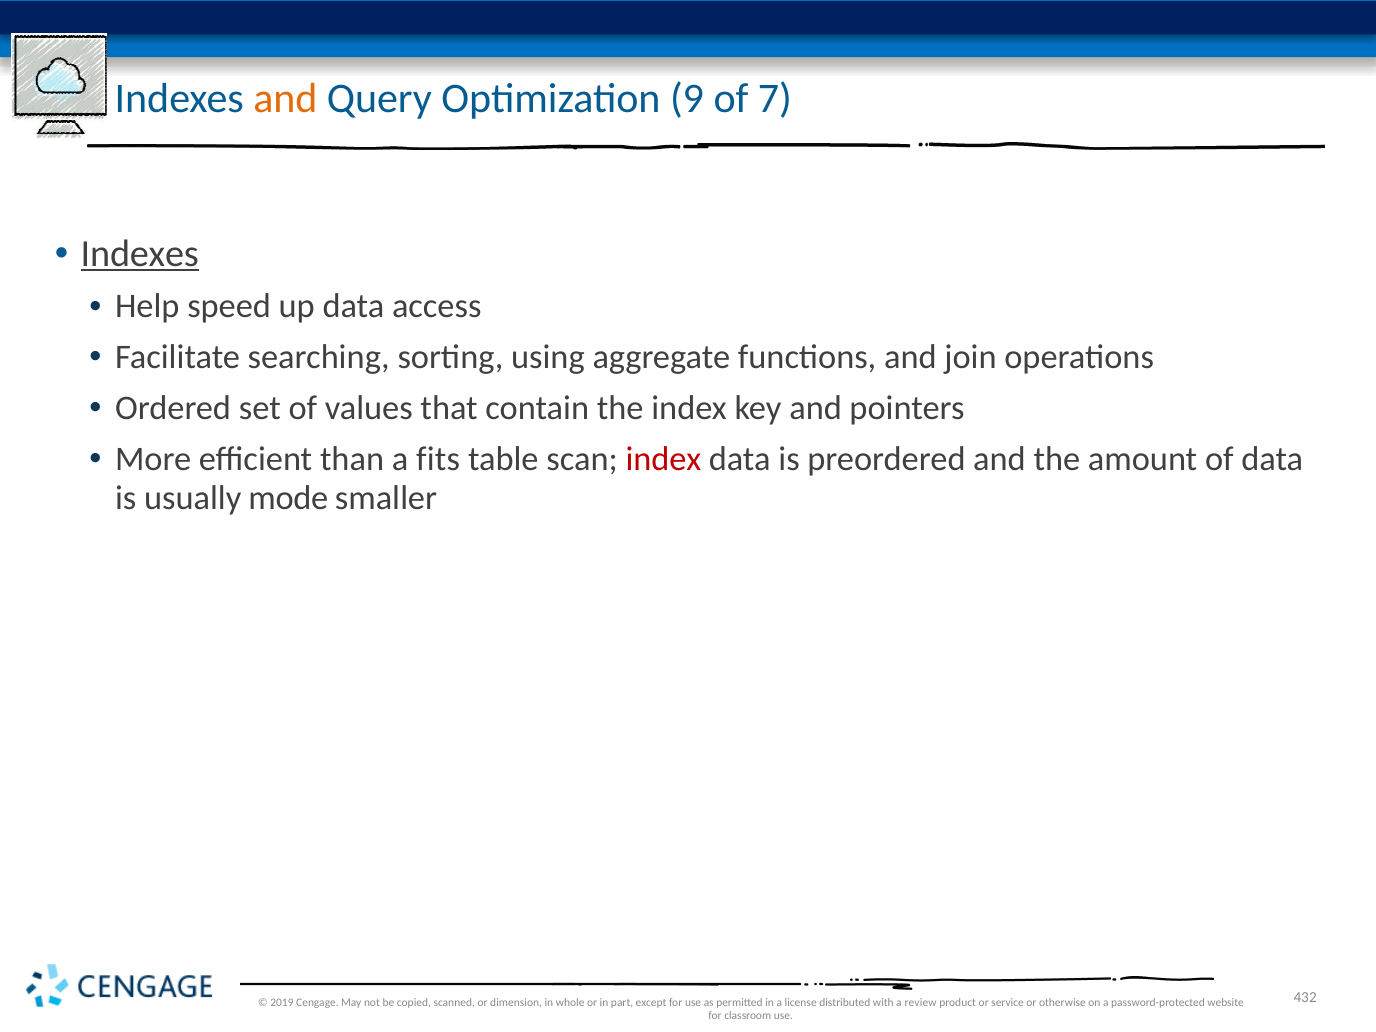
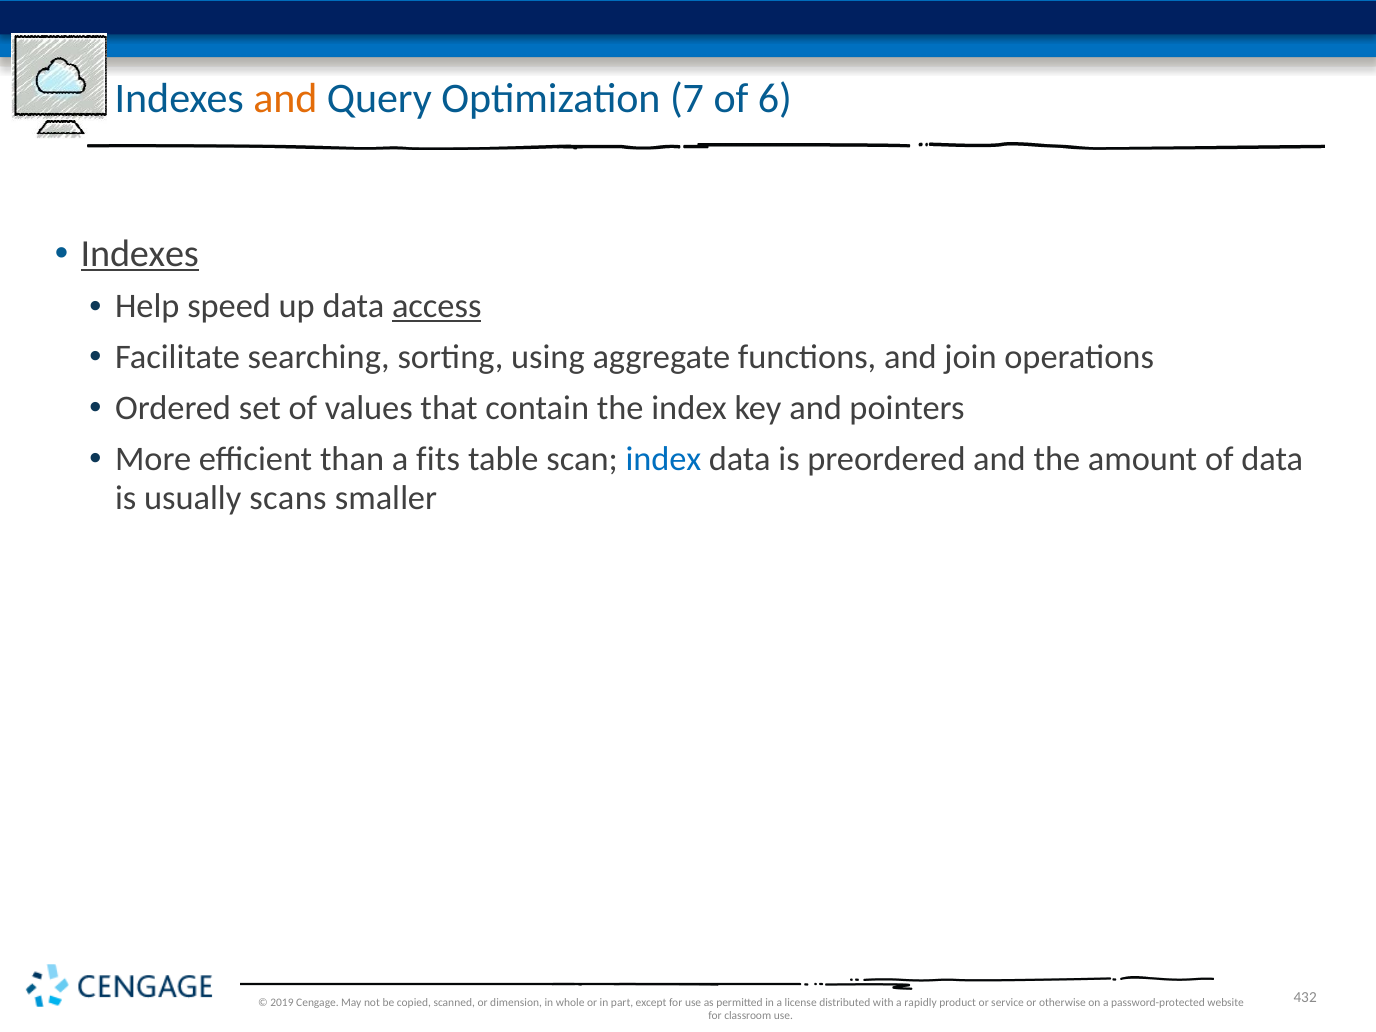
9: 9 -> 7
7: 7 -> 6
access underline: none -> present
index at (663, 459) colour: red -> blue
mode: mode -> scans
review: review -> rapidly
